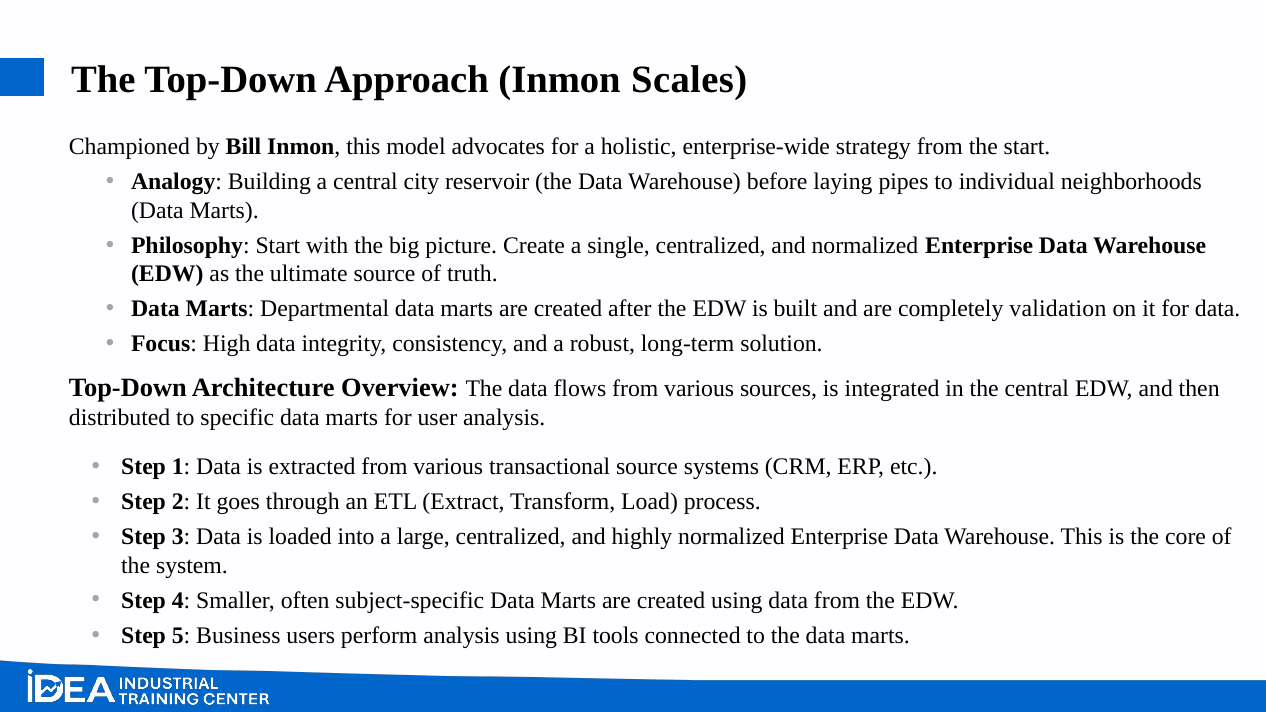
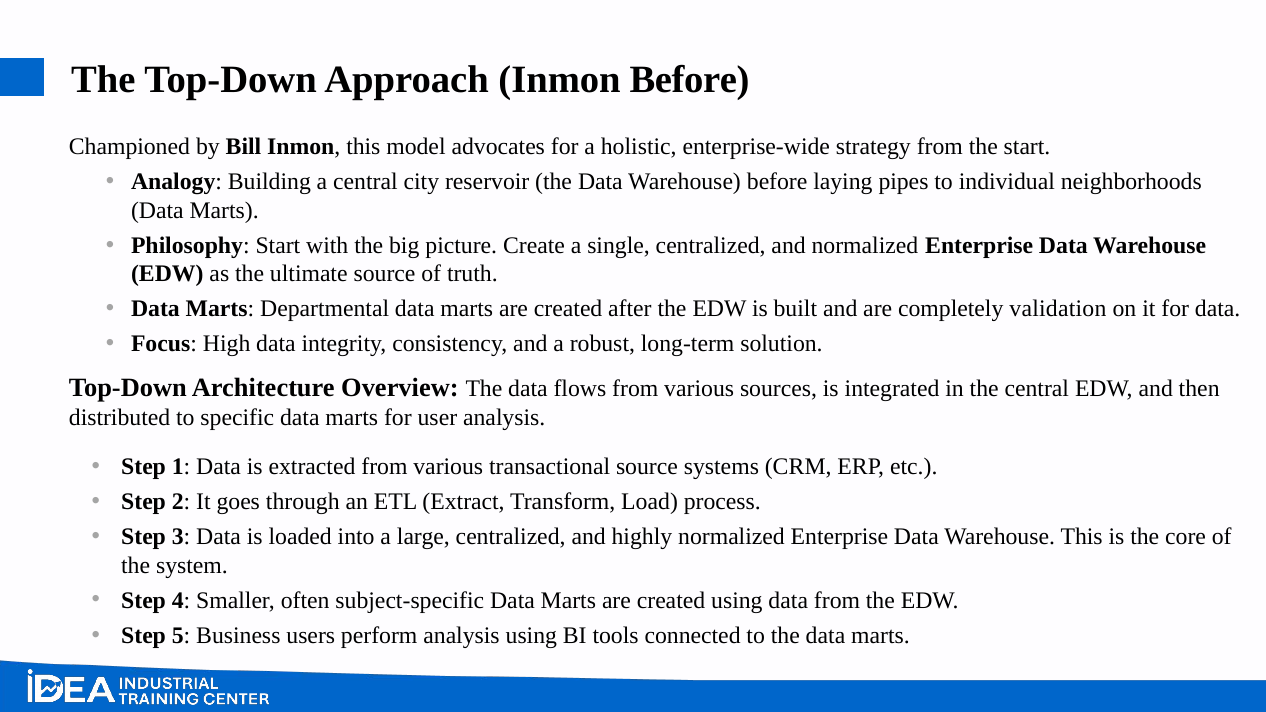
Inmon Scales: Scales -> Before
